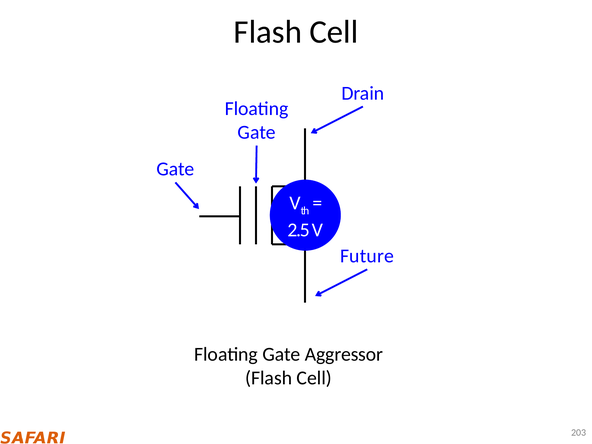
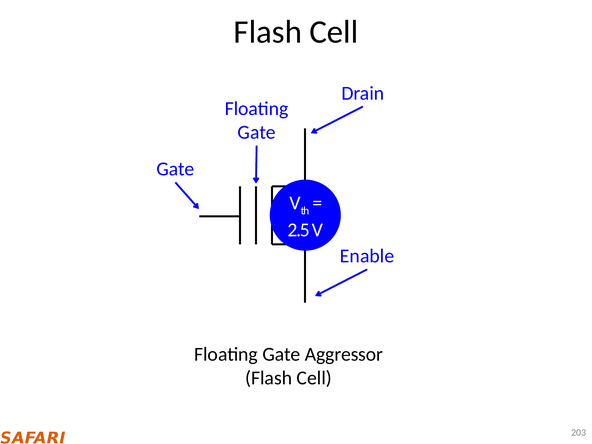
Future: Future -> Enable
